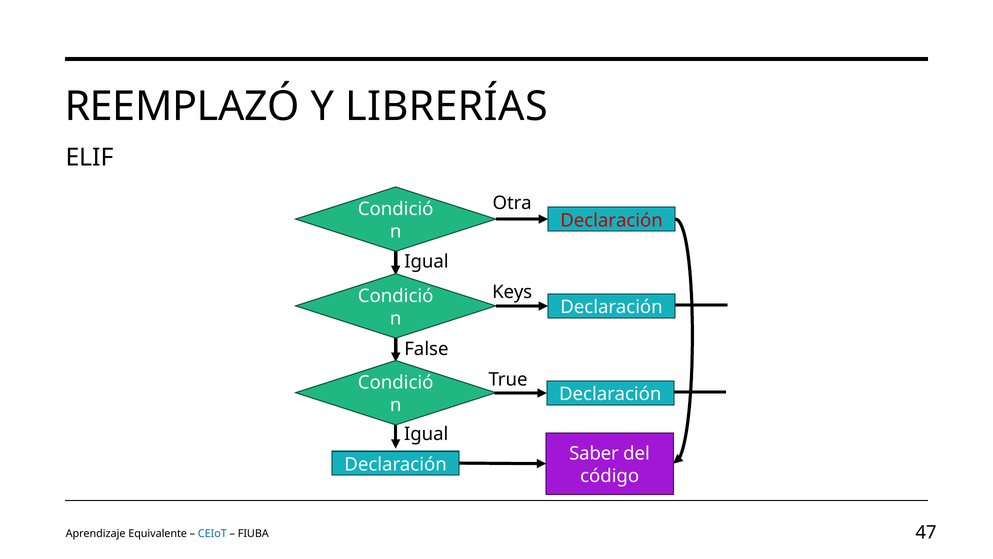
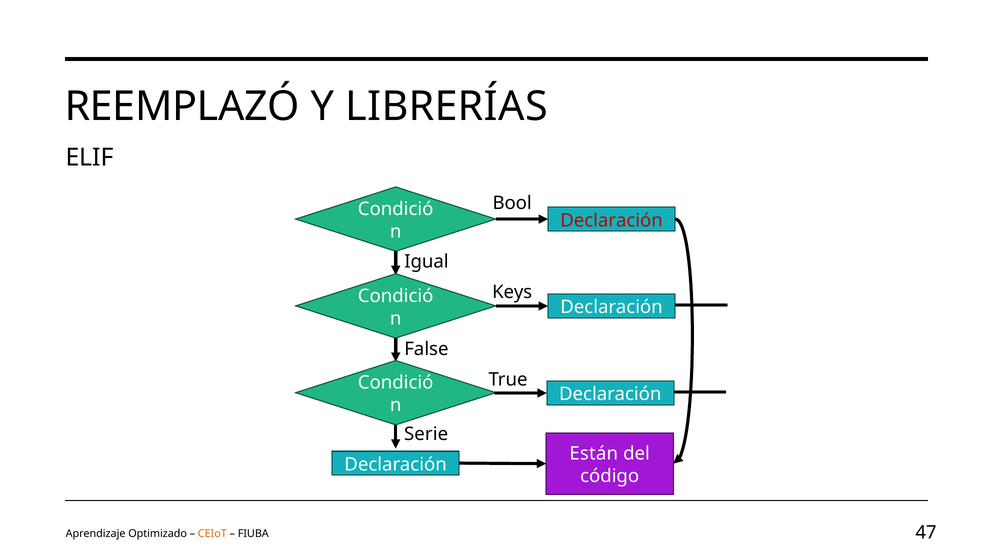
Otra: Otra -> Bool
Igual at (426, 434): Igual -> Serie
Saber: Saber -> Están
Equivalente: Equivalente -> Optimizado
CEIoT colour: blue -> orange
